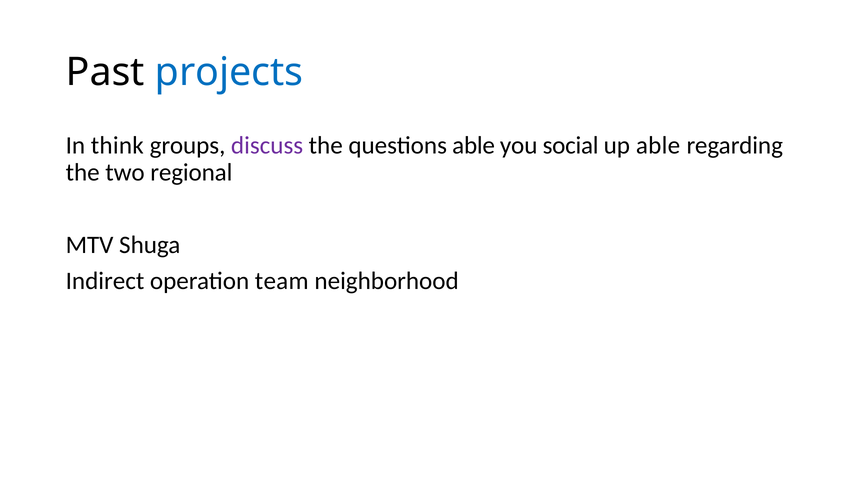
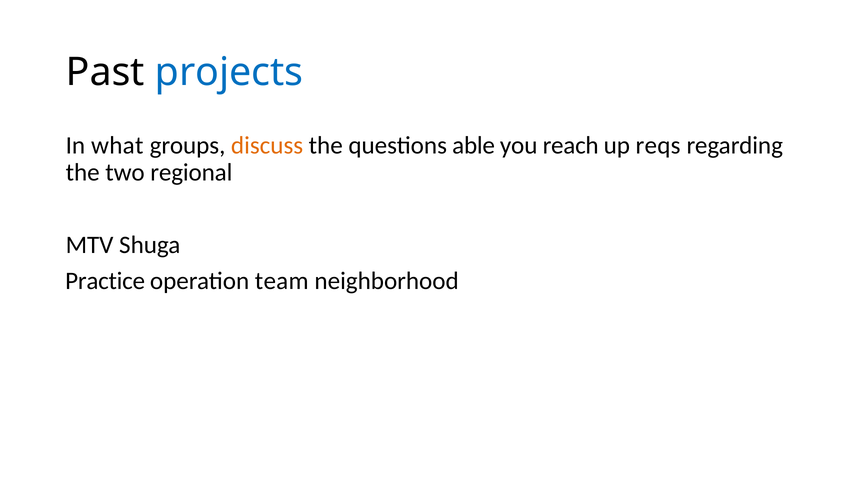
think: think -> what
discuss colour: purple -> orange
social: social -> reach
up able: able -> reqs
Indirect: Indirect -> Practice
